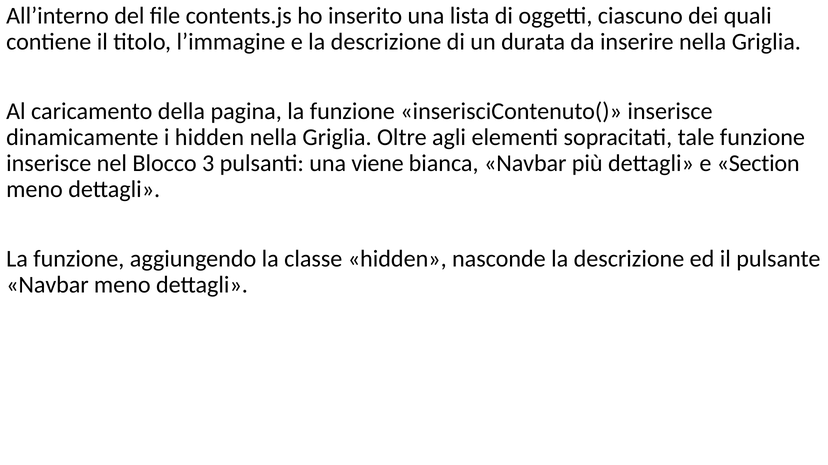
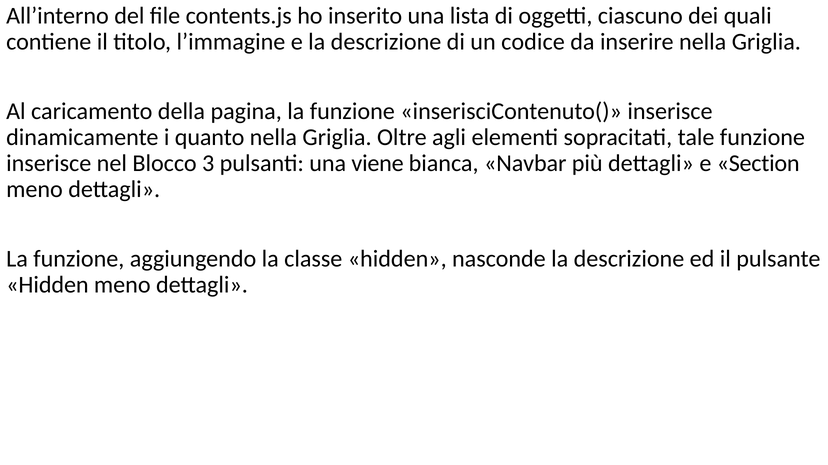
durata: durata -> codice
i hidden: hidden -> quanto
Navbar at (47, 285): Navbar -> Hidden
